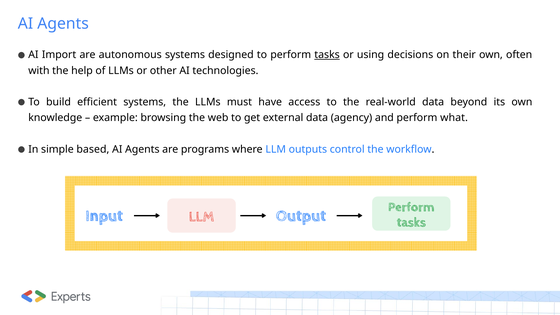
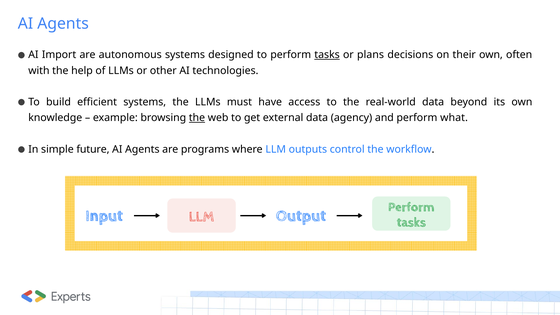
using: using -> plans
the at (197, 118) underline: none -> present
based: based -> future
